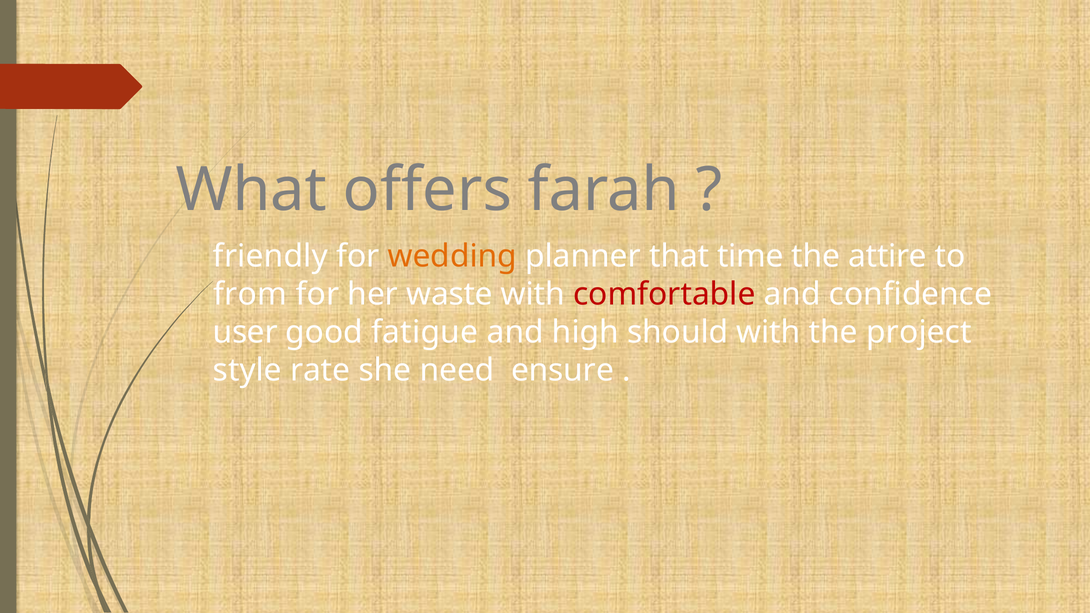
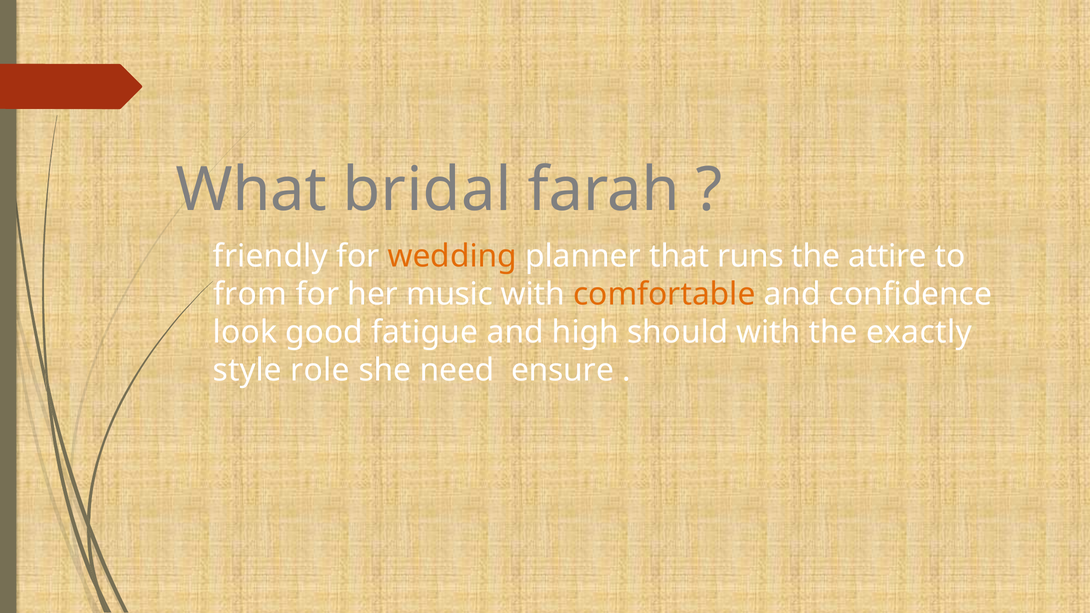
offers: offers -> bridal
time: time -> runs
waste: waste -> music
comfortable colour: red -> orange
user: user -> look
project: project -> exactly
rate: rate -> role
